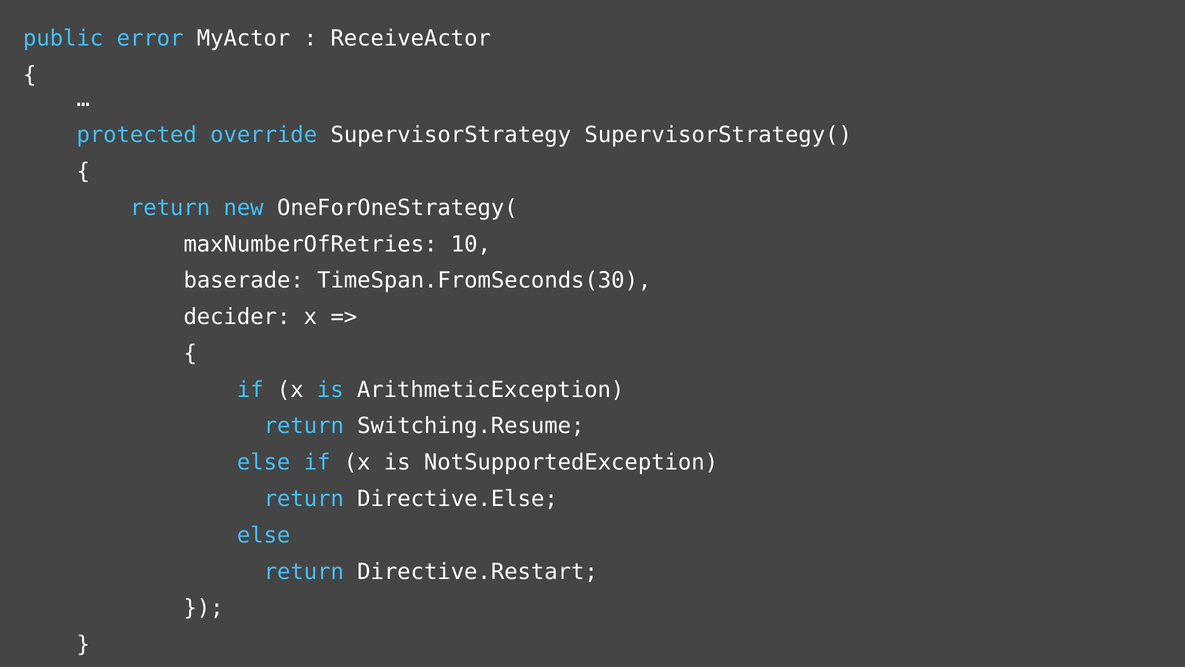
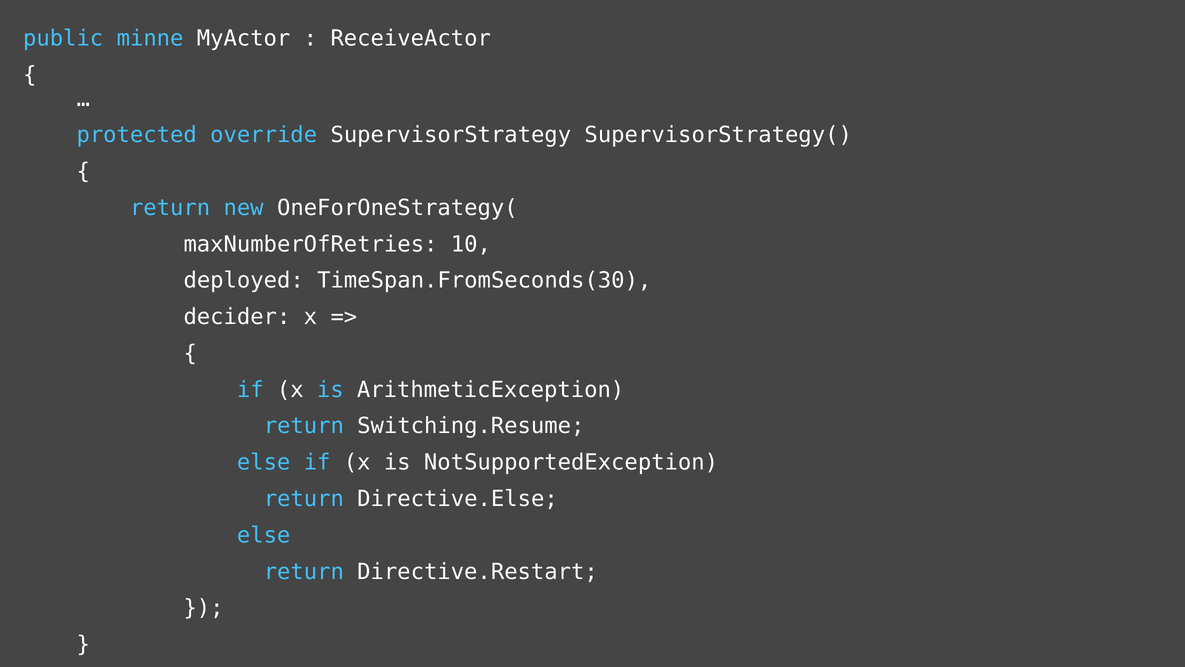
error: error -> minne
baserade: baserade -> deployed
